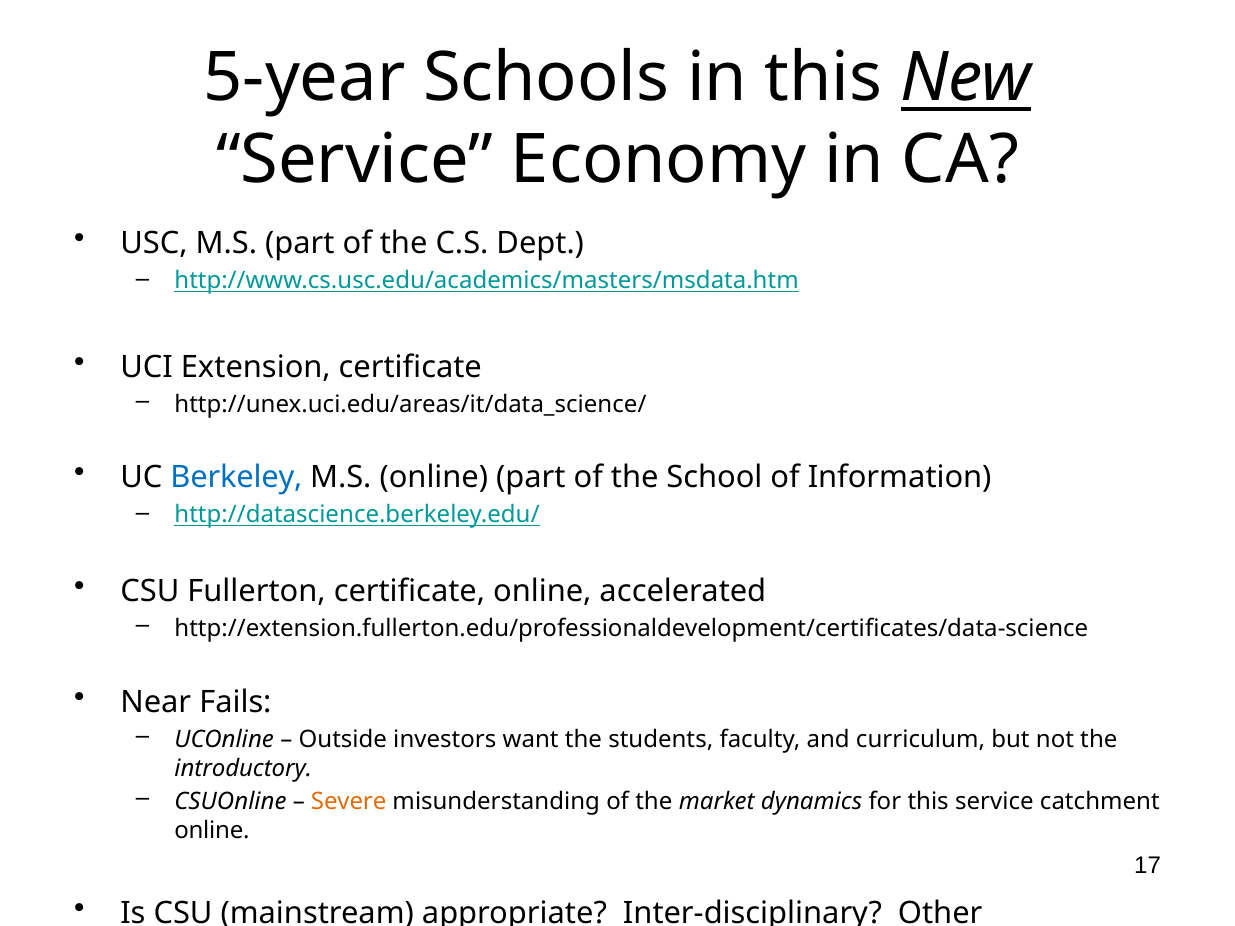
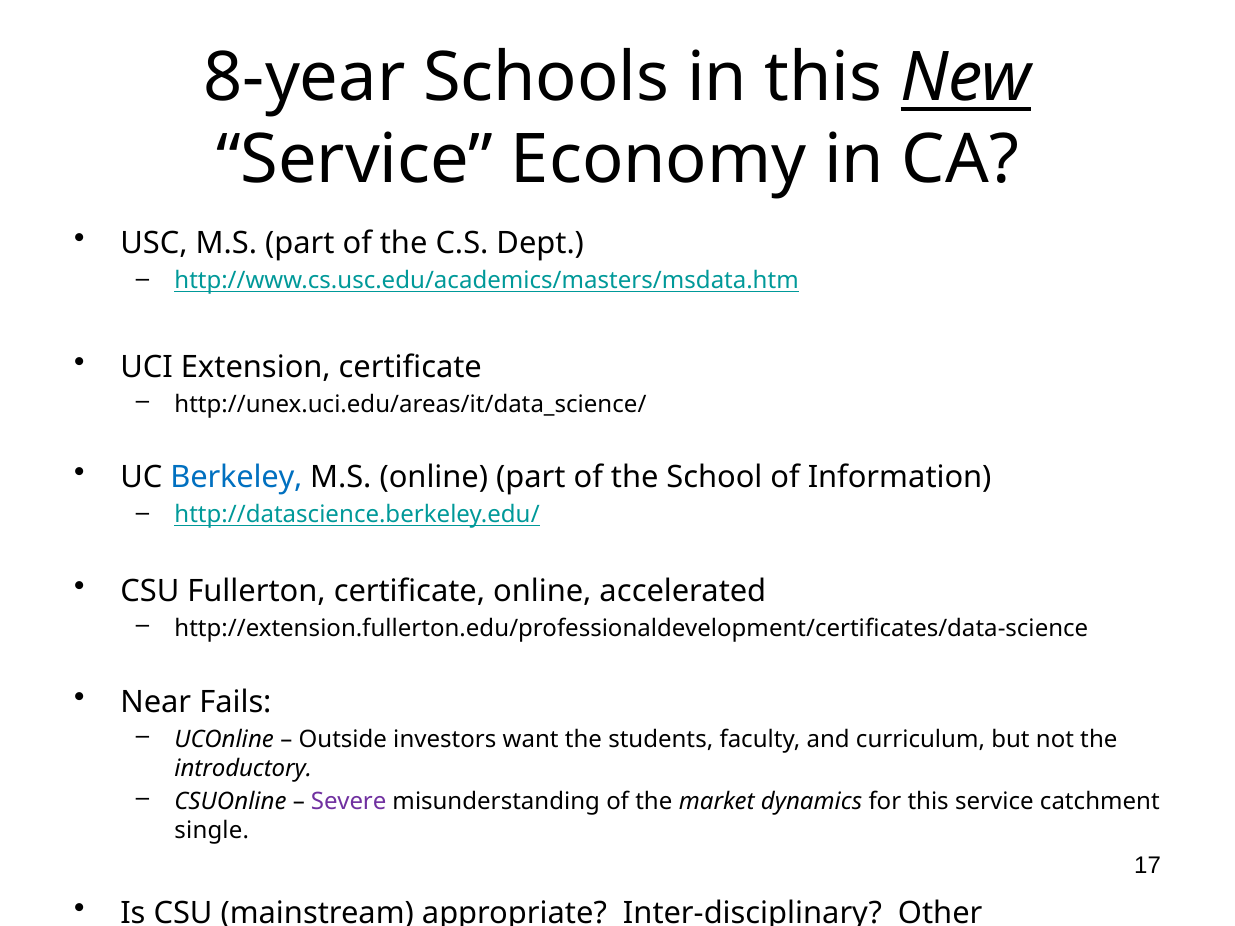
5-year: 5-year -> 8-year
Severe colour: orange -> purple
online at (212, 831): online -> single
